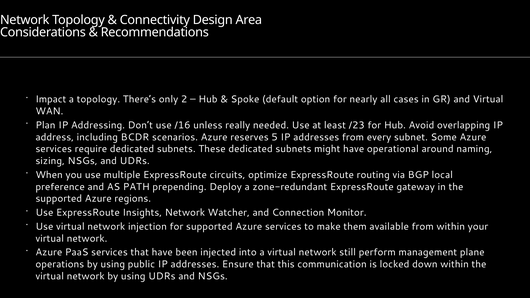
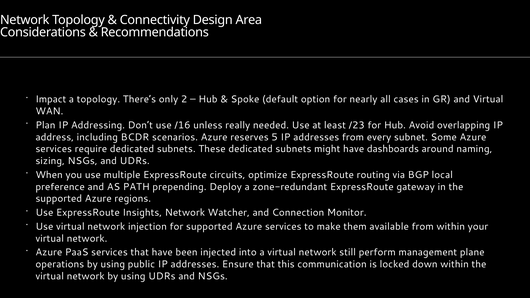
operational: operational -> dashboards
